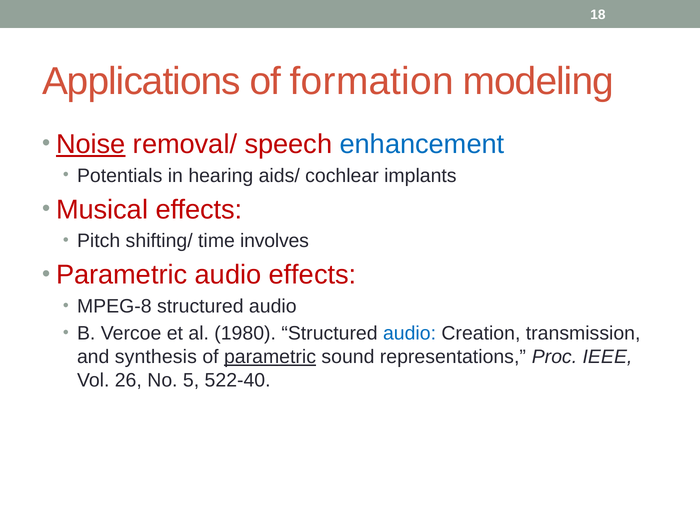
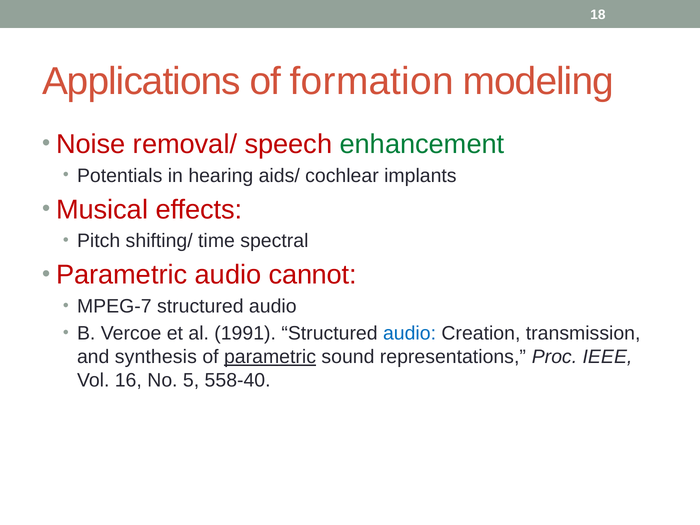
Noise underline: present -> none
enhancement colour: blue -> green
involves: involves -> spectral
audio effects: effects -> cannot
MPEG-8: MPEG-8 -> MPEG-7
1980: 1980 -> 1991
26: 26 -> 16
522-40: 522-40 -> 558-40
